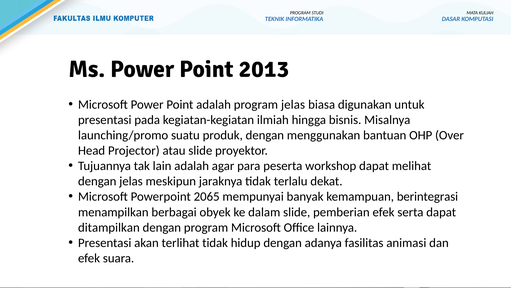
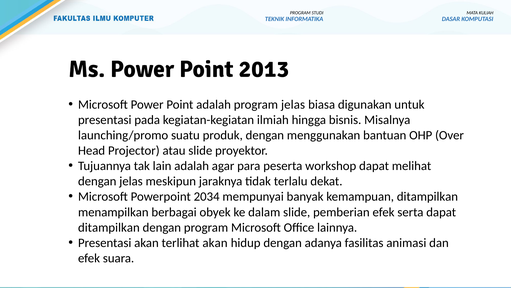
2065: 2065 -> 2034
kemampuan berintegrasi: berintegrasi -> ditampilkan
terlihat tidak: tidak -> akan
